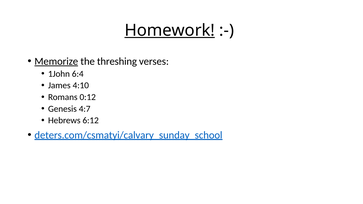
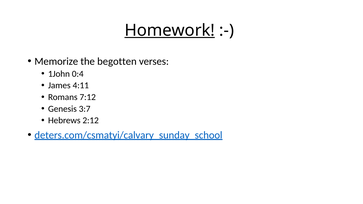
Memorize underline: present -> none
threshing: threshing -> begotten
6:4: 6:4 -> 0:4
4:10: 4:10 -> 4:11
0:12: 0:12 -> 7:12
4:7: 4:7 -> 3:7
6:12: 6:12 -> 2:12
